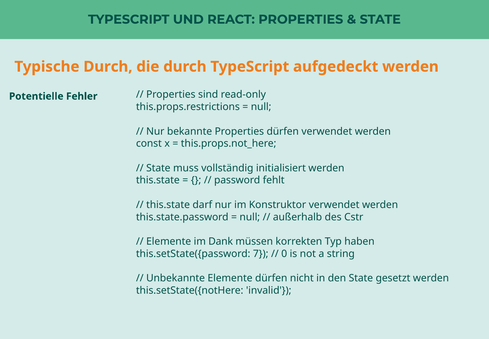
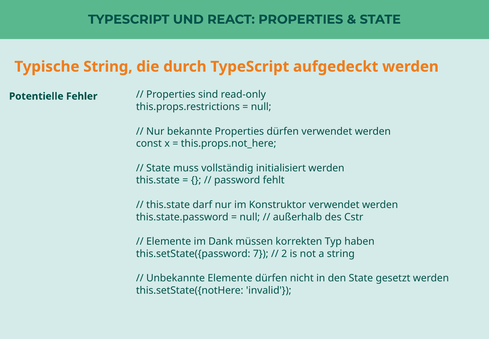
Typische Durch: Durch -> String
0: 0 -> 2
